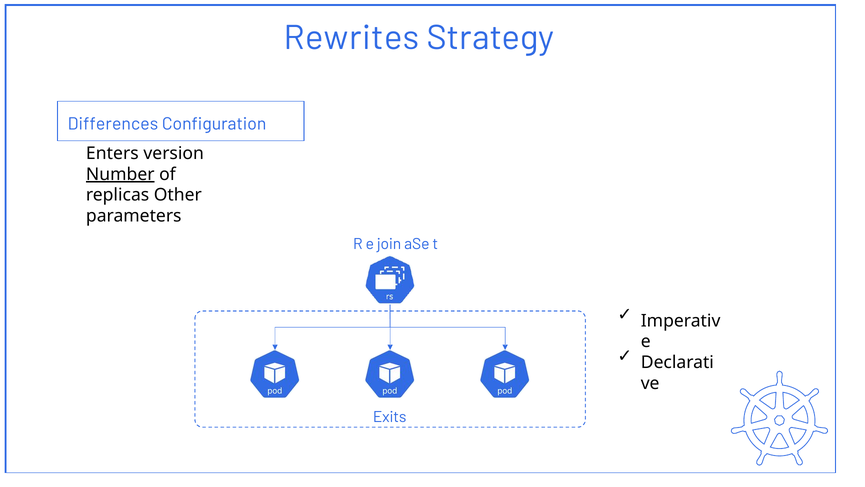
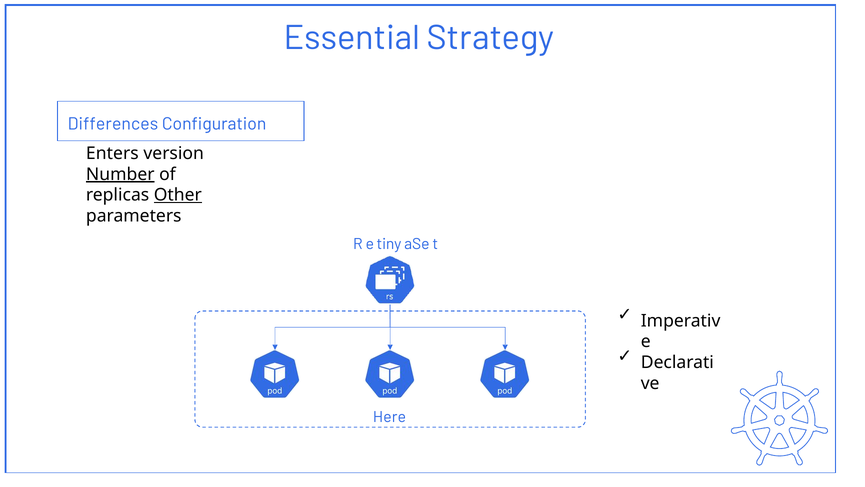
Rewrites: Rewrites -> Essential
Other underline: none -> present
join: join -> tiny
Exits: Exits -> Here
